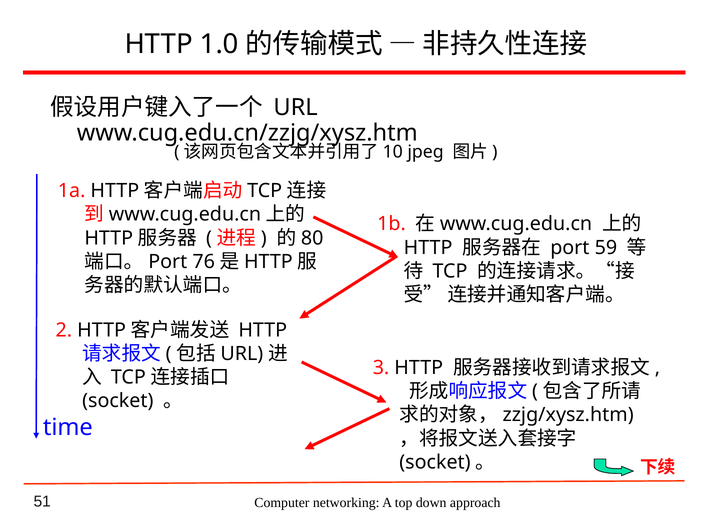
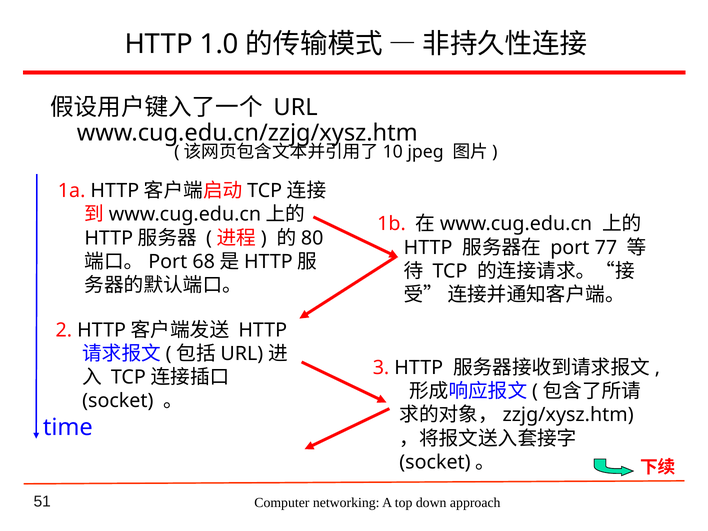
59: 59 -> 77
76: 76 -> 68
